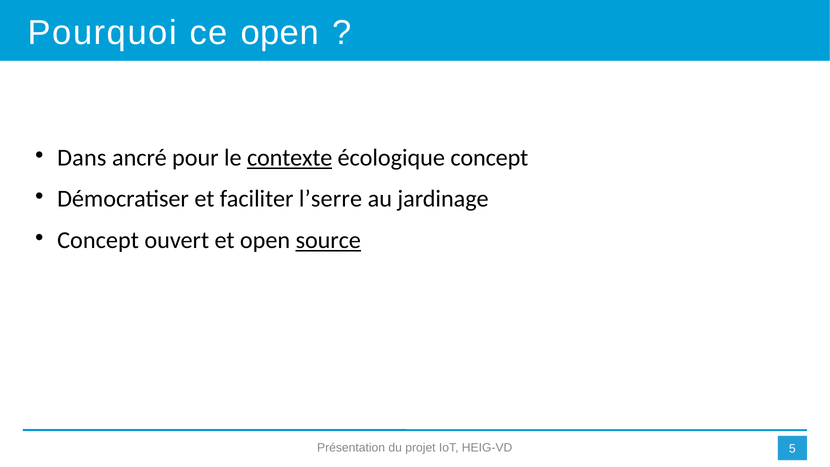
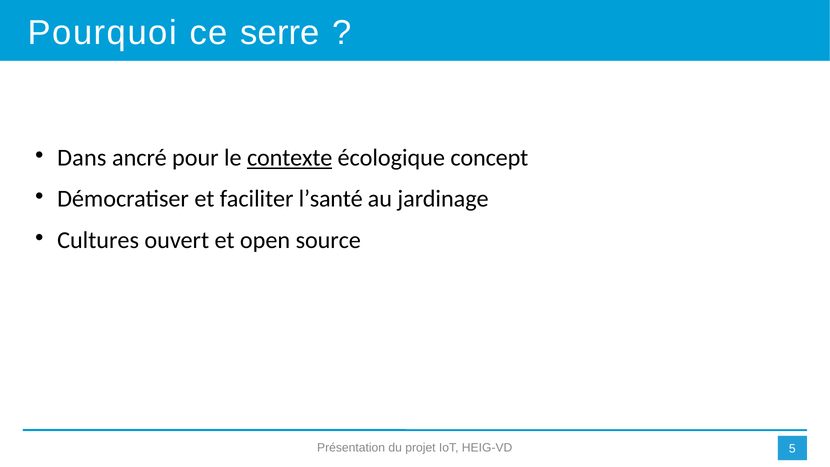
ce open: open -> serre
l’serre: l’serre -> l’santé
Concept at (98, 240): Concept -> Cultures
source underline: present -> none
